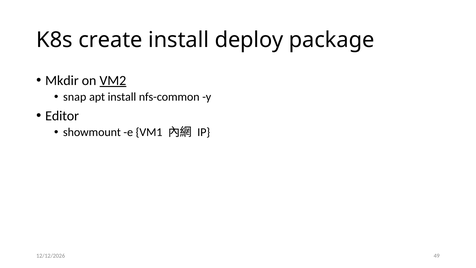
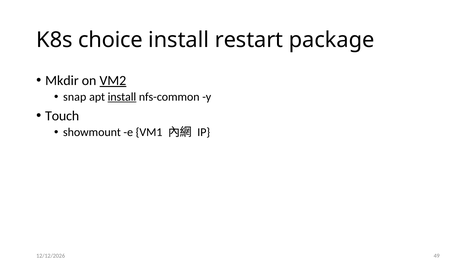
create: create -> choice
deploy: deploy -> restart
install at (122, 97) underline: none -> present
Editor: Editor -> Touch
